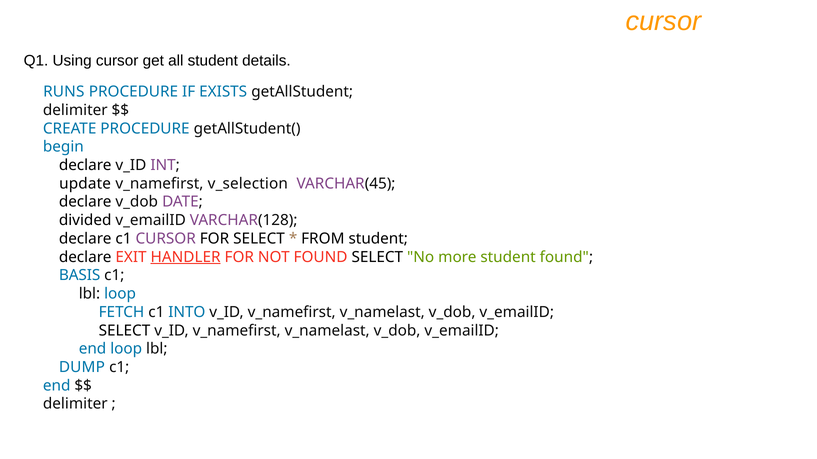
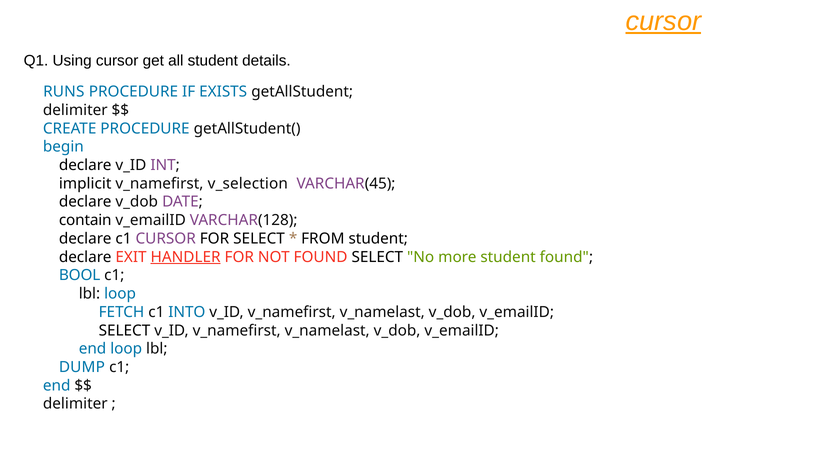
cursor at (663, 21) underline: none -> present
update: update -> implicit
divided: divided -> contain
BASIS: BASIS -> BOOL
